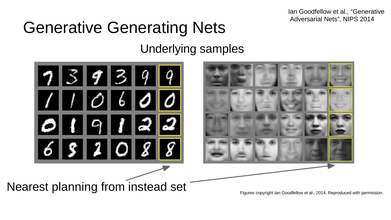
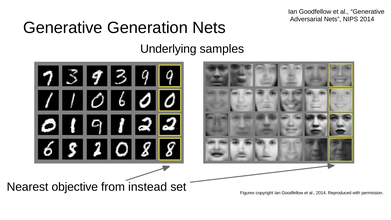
Generating: Generating -> Generation
planning: planning -> objective
